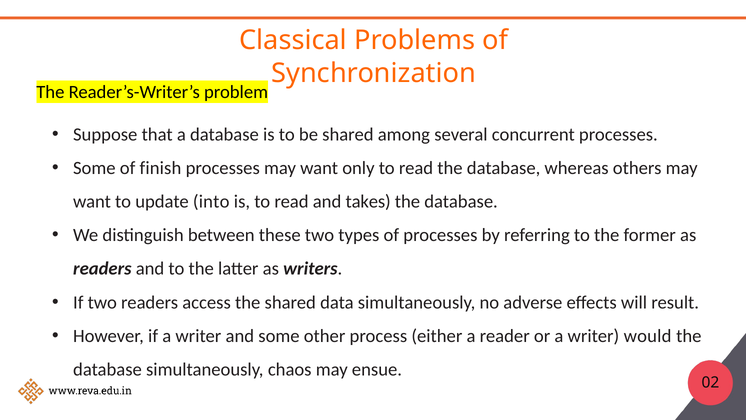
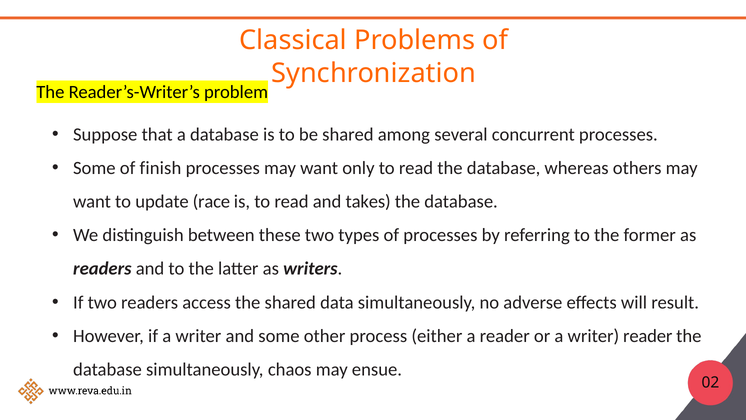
into: into -> race
writer would: would -> reader
